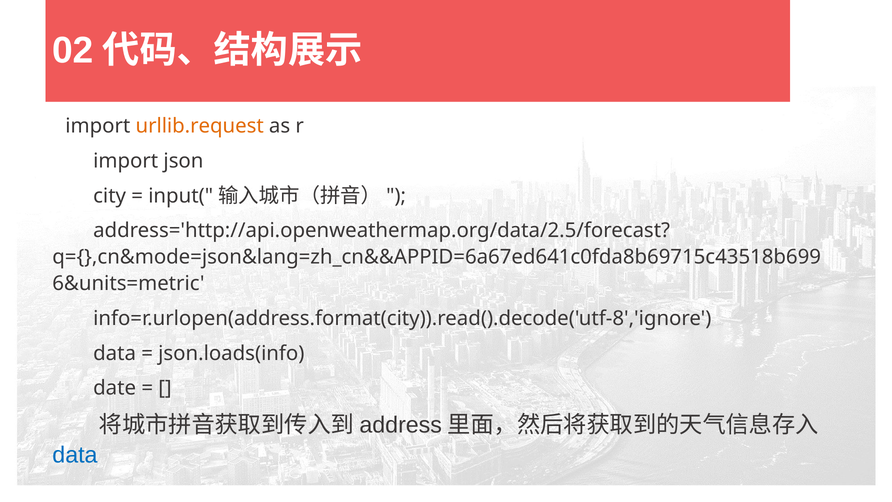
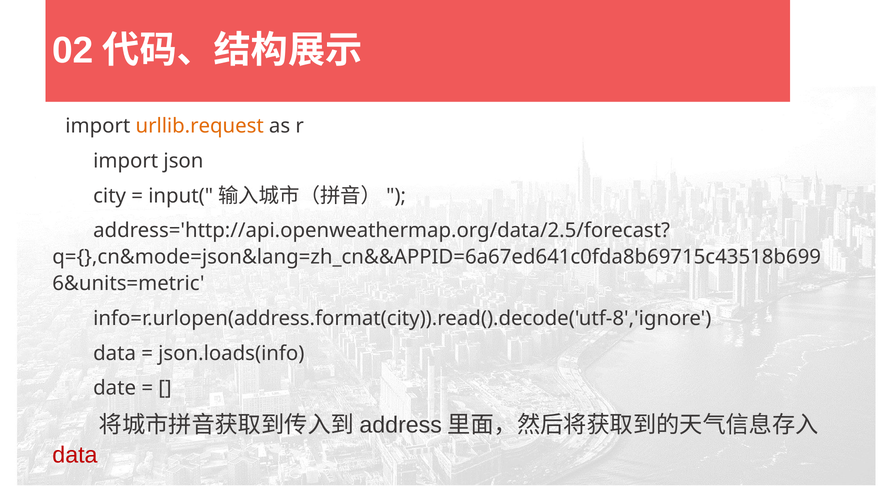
data at (75, 455) colour: blue -> red
